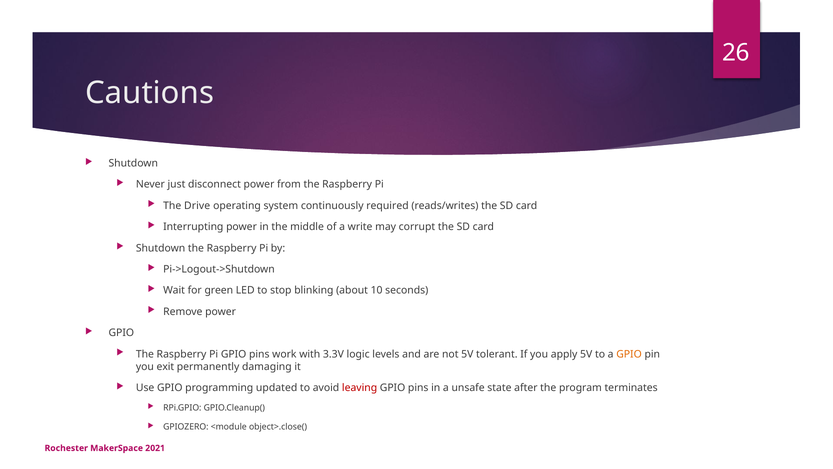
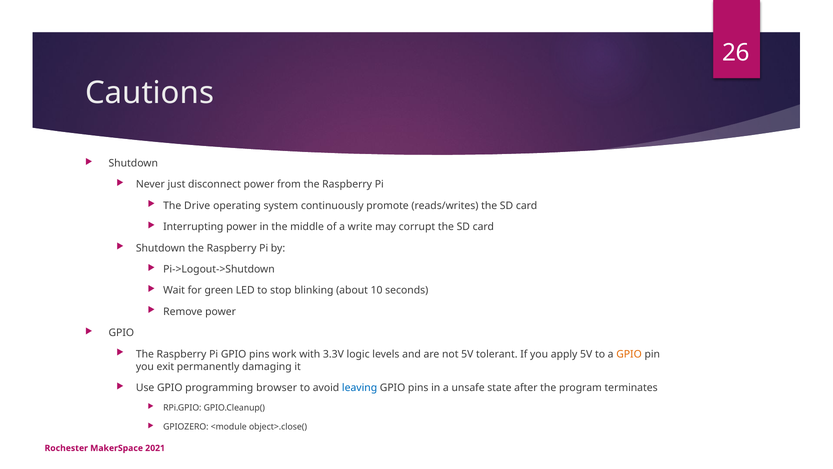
required: required -> promote
updated: updated -> browser
leaving colour: red -> blue
